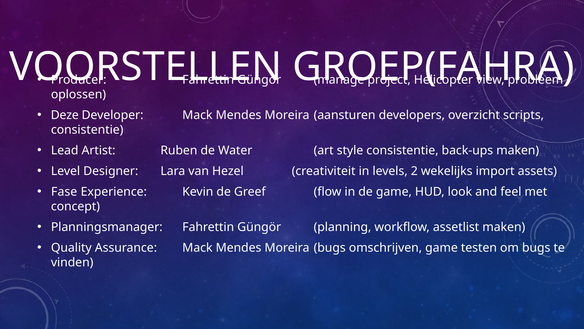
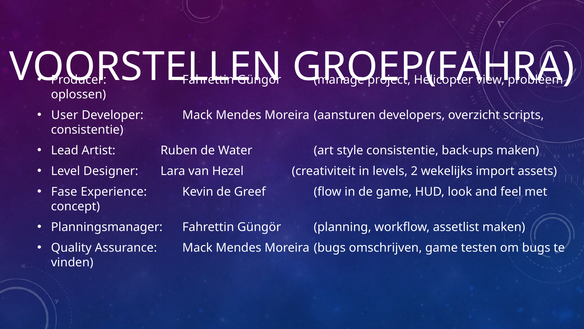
Deze: Deze -> User
